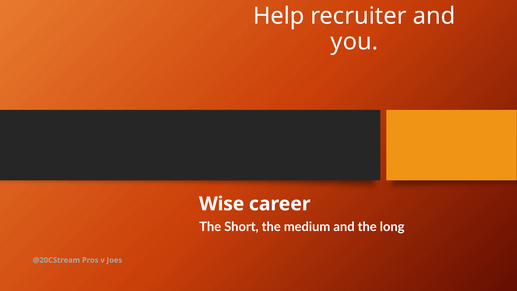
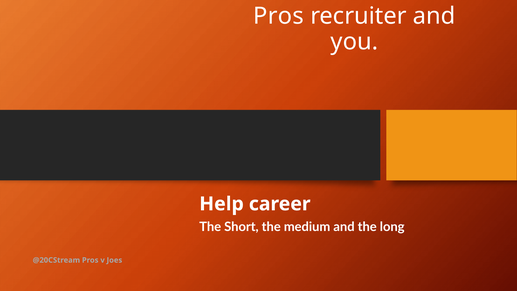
Help at (279, 16): Help -> Pros
Wise: Wise -> Help
